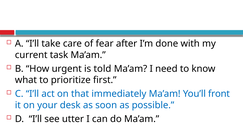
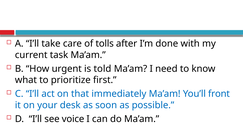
fear: fear -> tolls
utter: utter -> voice
